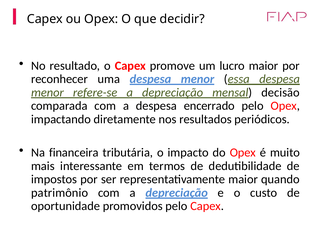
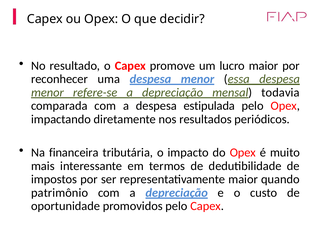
decisão: decisão -> todavia
encerrado: encerrado -> estipulada
